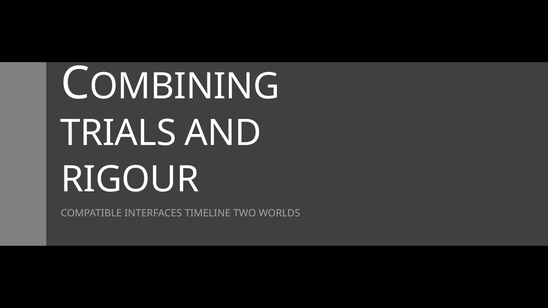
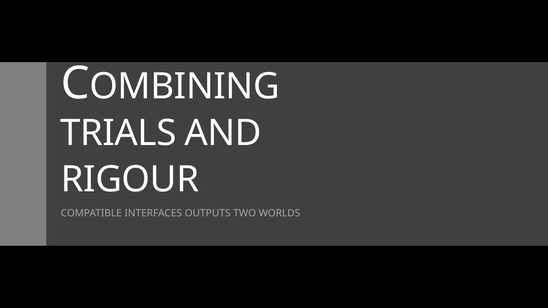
TIMELINE: TIMELINE -> OUTPUTS
